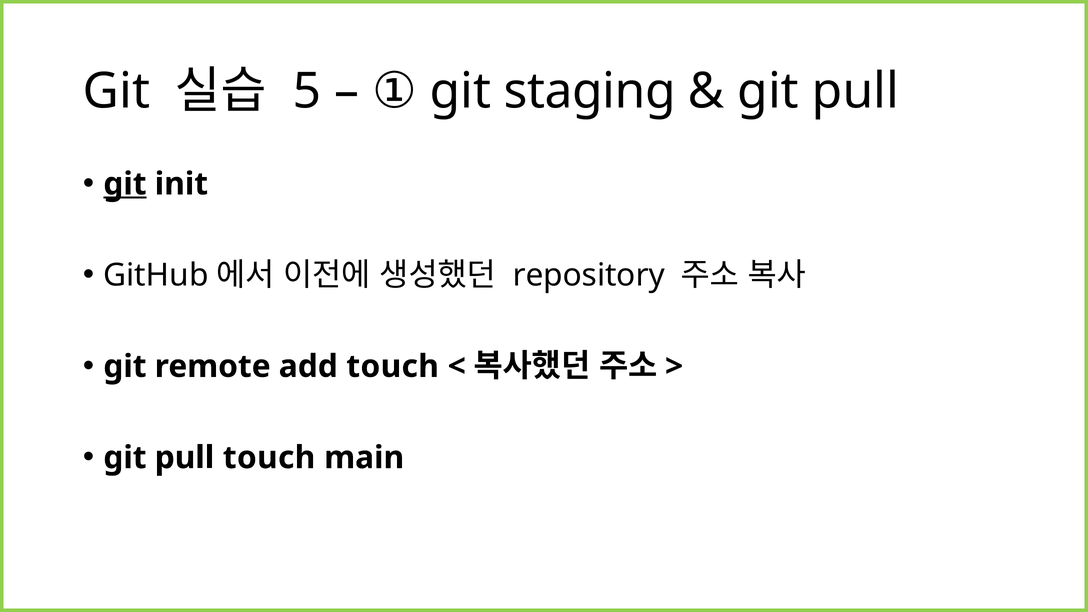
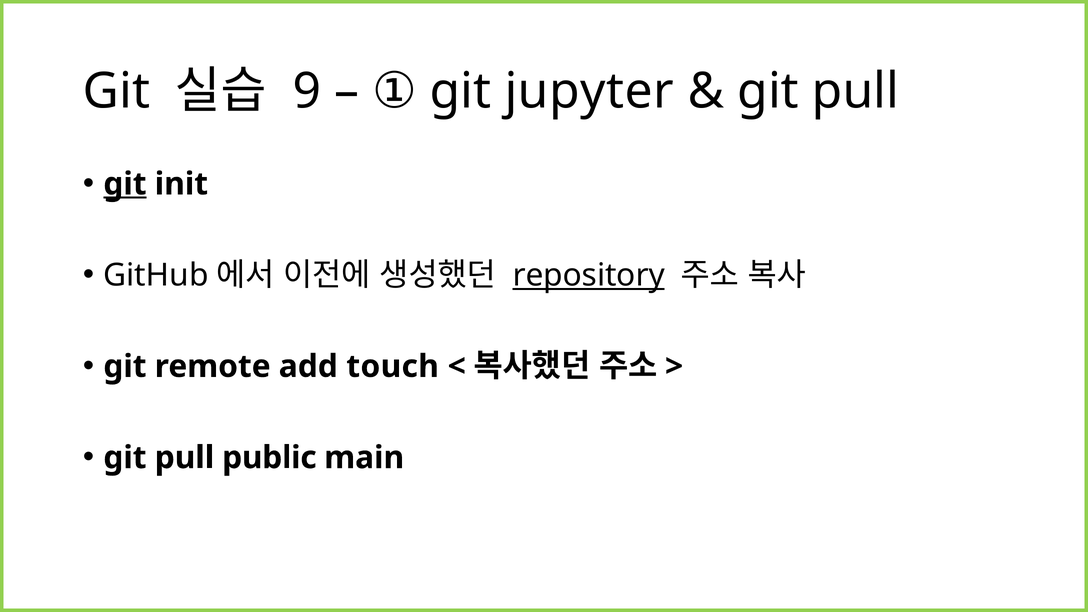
5: 5 -> 9
staging: staging -> jupyter
repository underline: none -> present
pull touch: touch -> public
